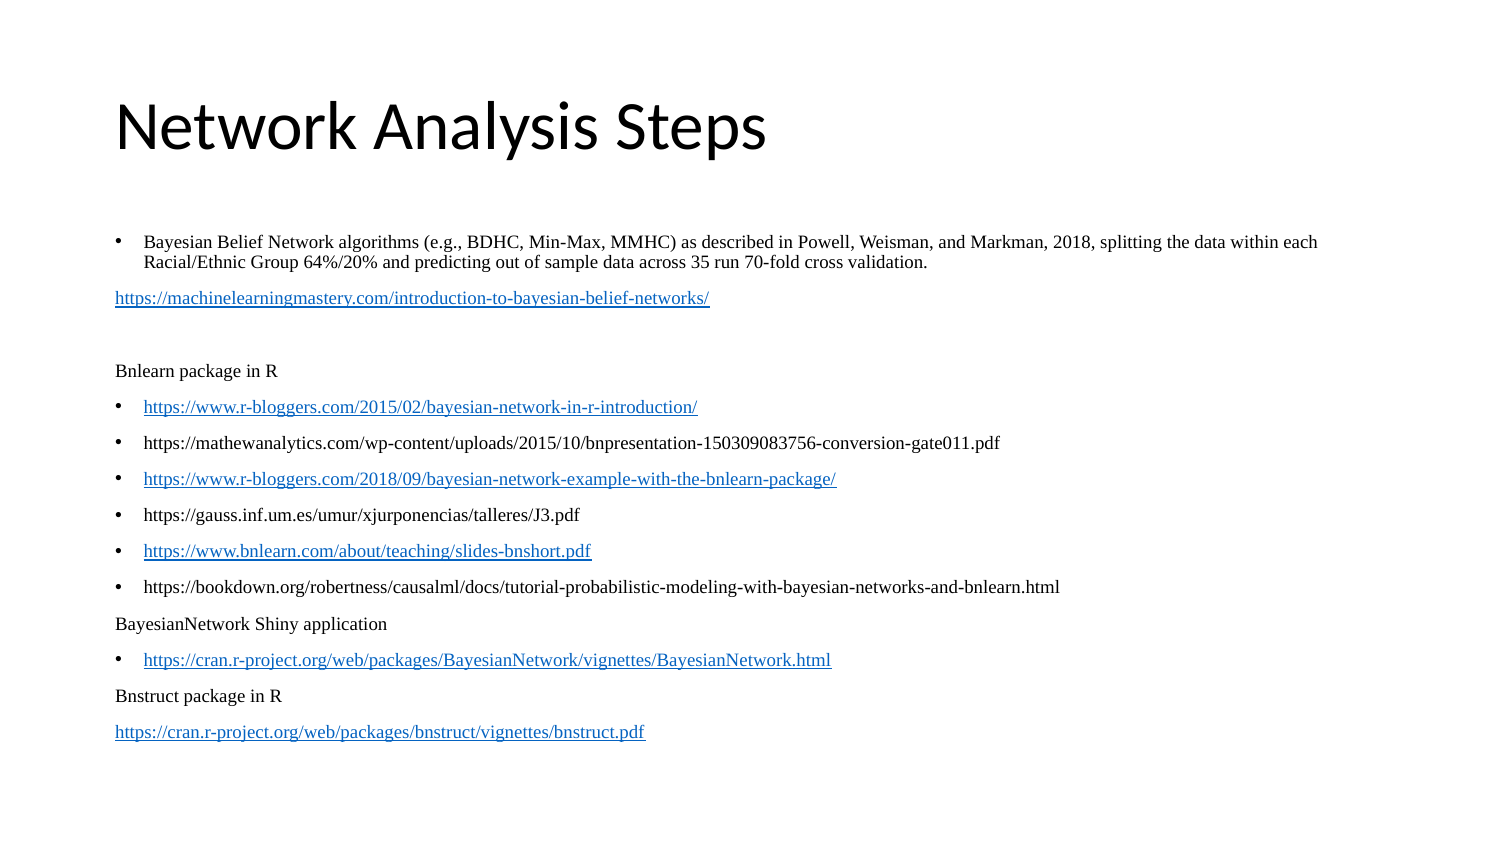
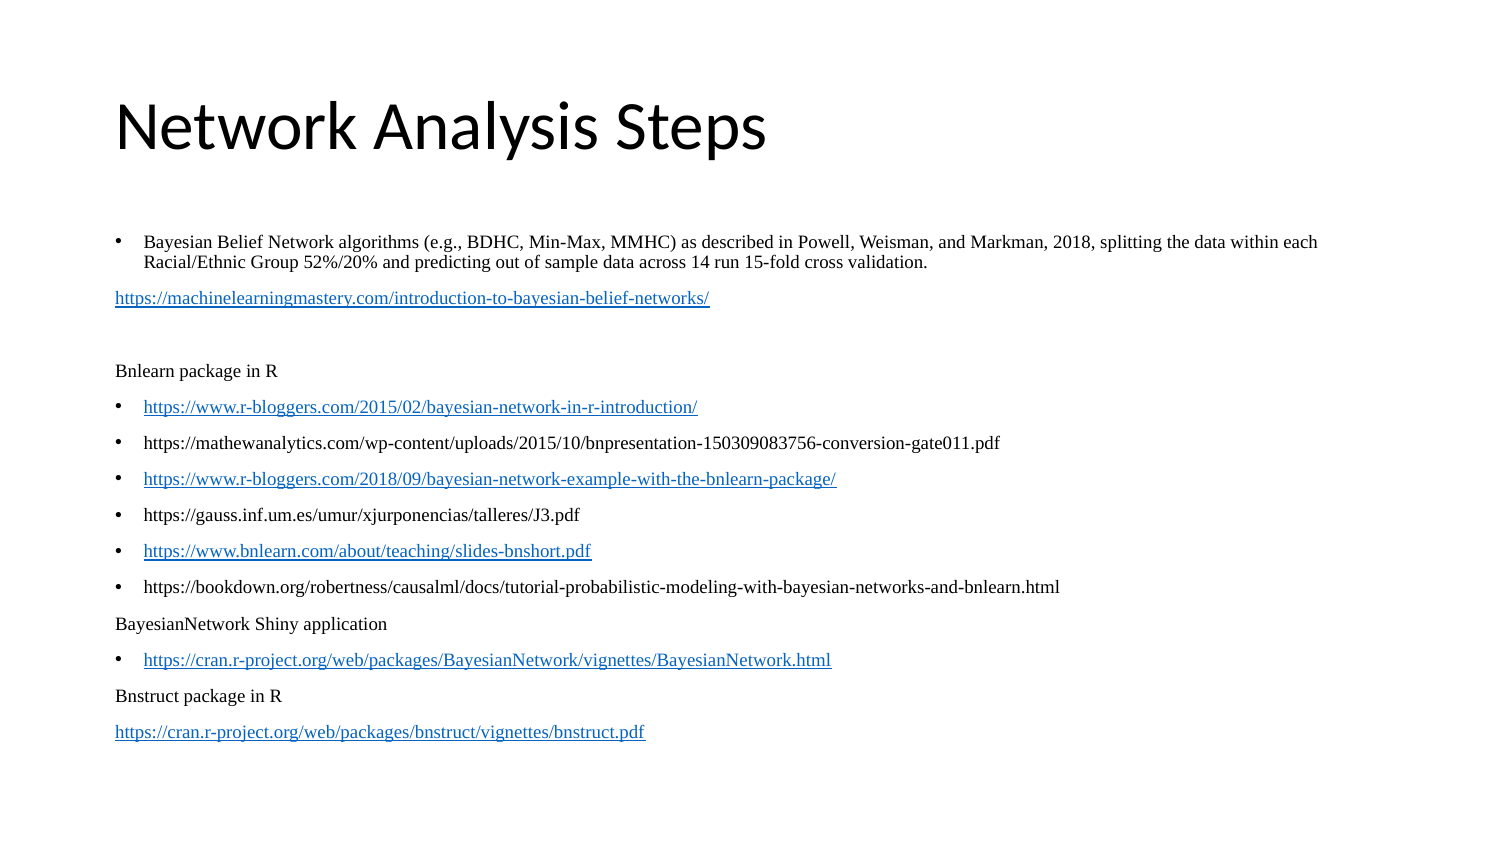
64%/20%: 64%/20% -> 52%/20%
35: 35 -> 14
70-fold: 70-fold -> 15-fold
